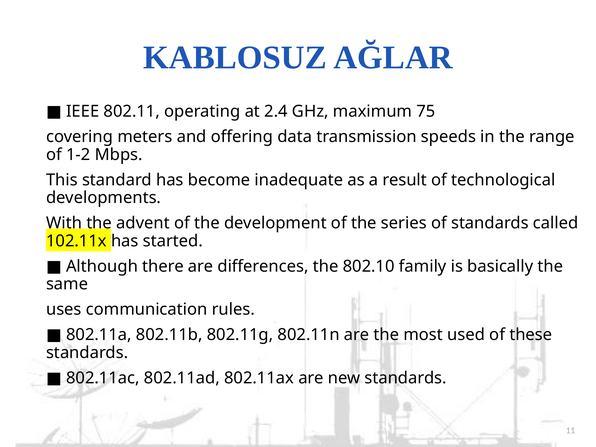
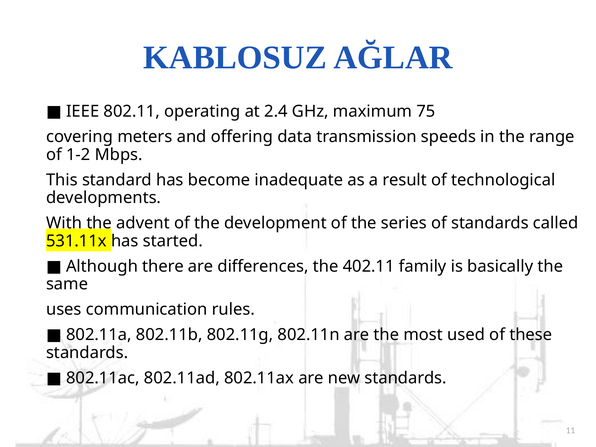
102.11x: 102.11x -> 531.11x
802.10: 802.10 -> 402.11
